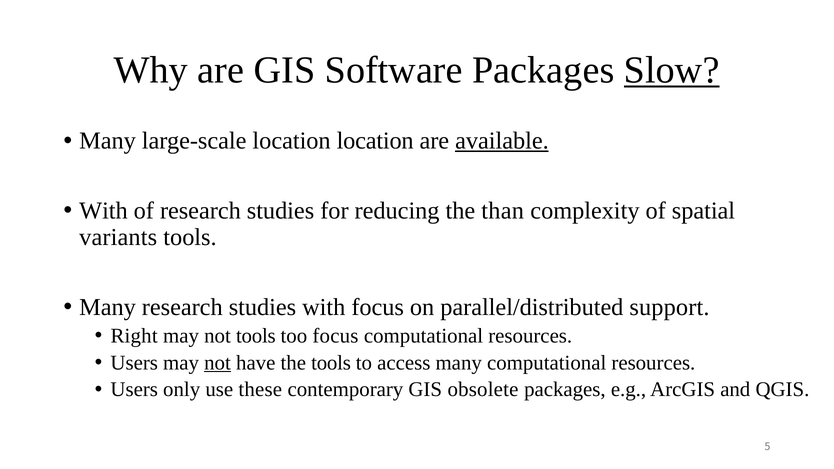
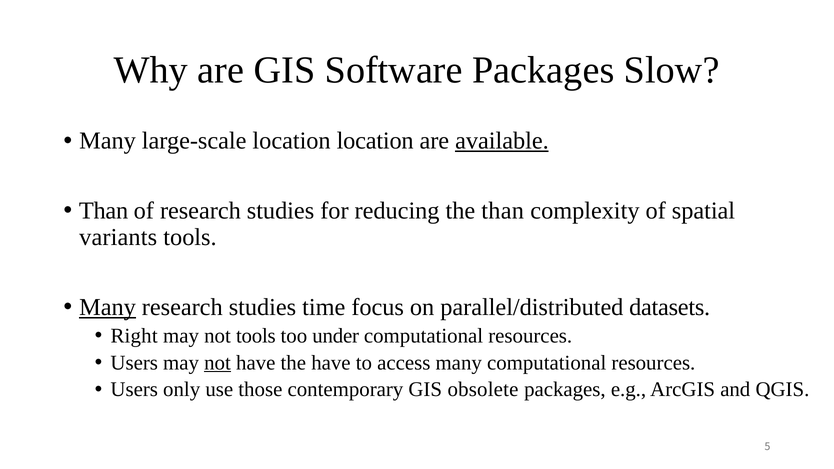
Slow underline: present -> none
With at (103, 211): With -> Than
Many at (108, 307) underline: none -> present
studies with: with -> time
support: support -> datasets
too focus: focus -> under
the tools: tools -> have
these: these -> those
